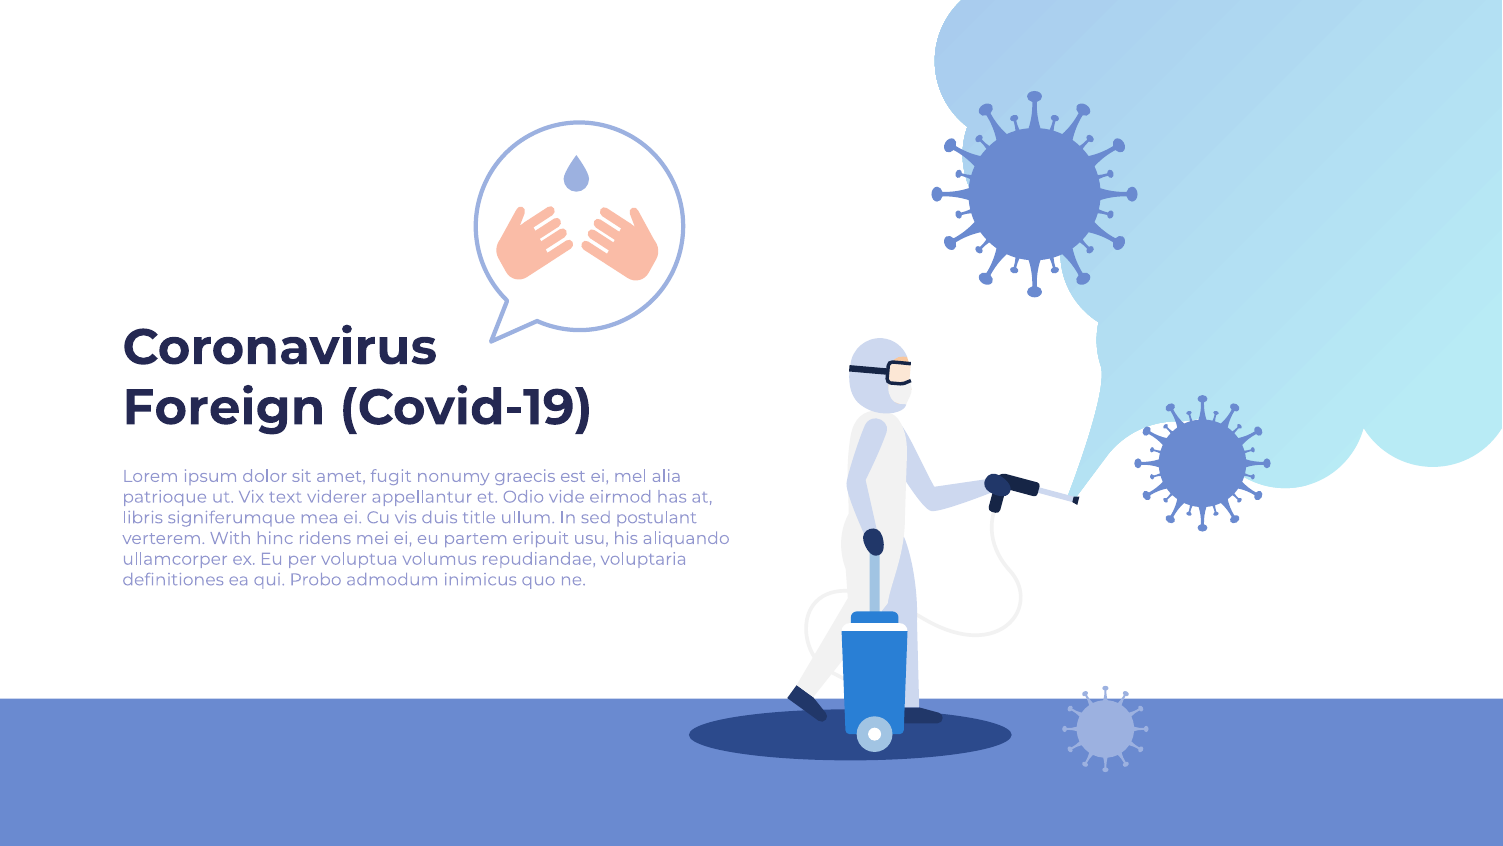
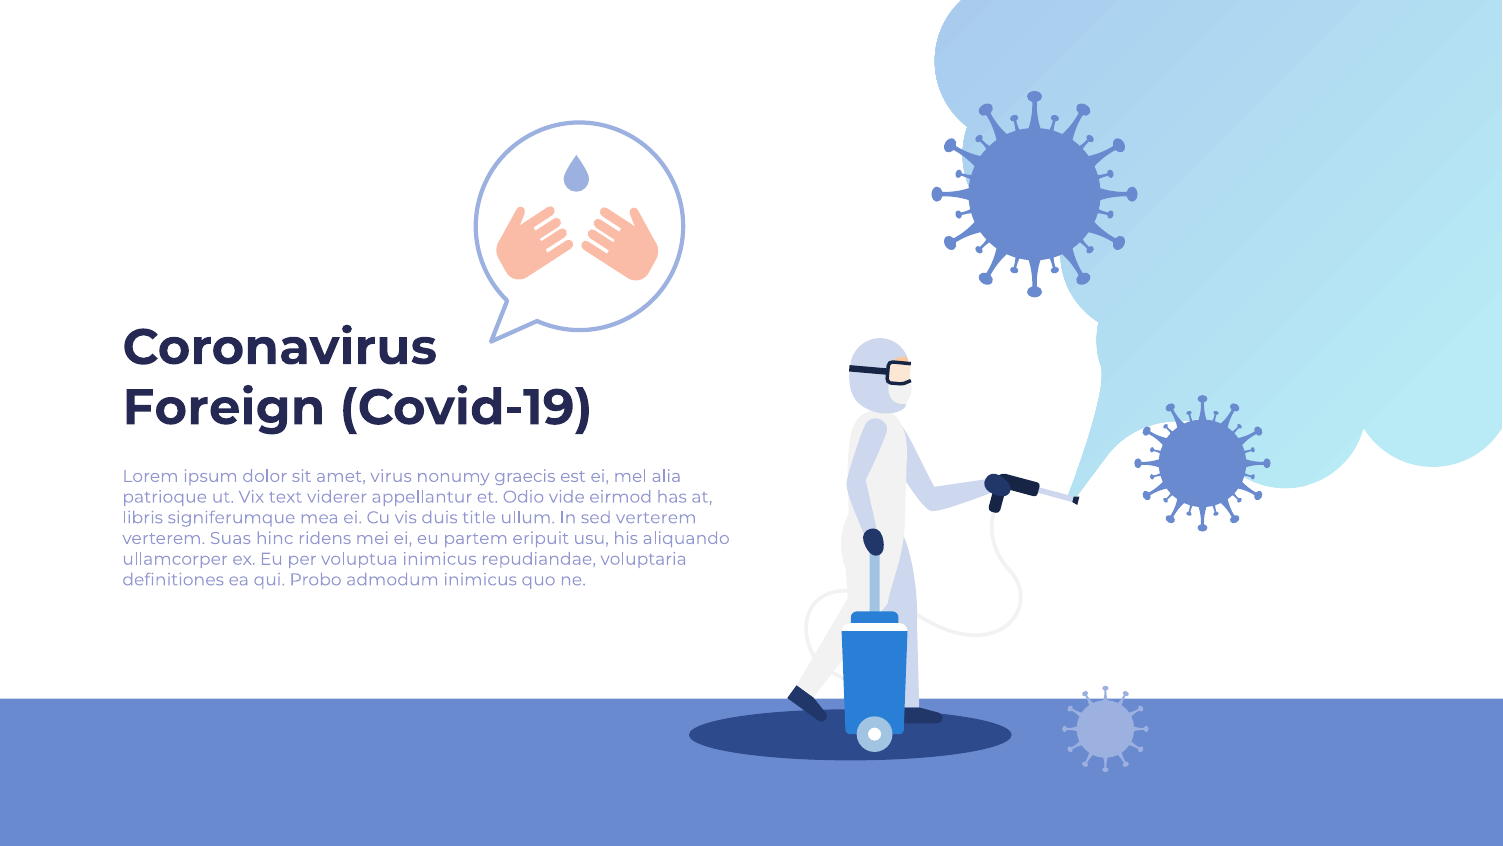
fugit: fugit -> virus
sed postulant: postulant -> verterem
With: With -> Suas
voluptua volumus: volumus -> inimicus
